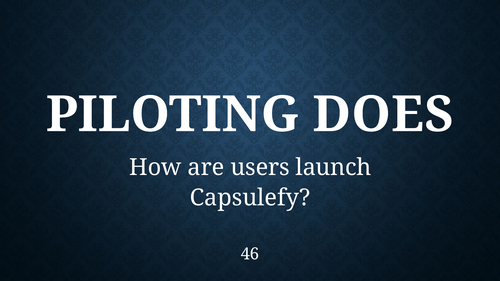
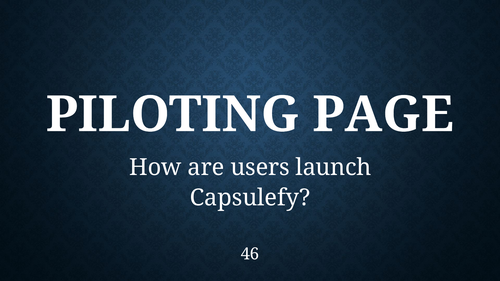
DOES: DOES -> PAGE
